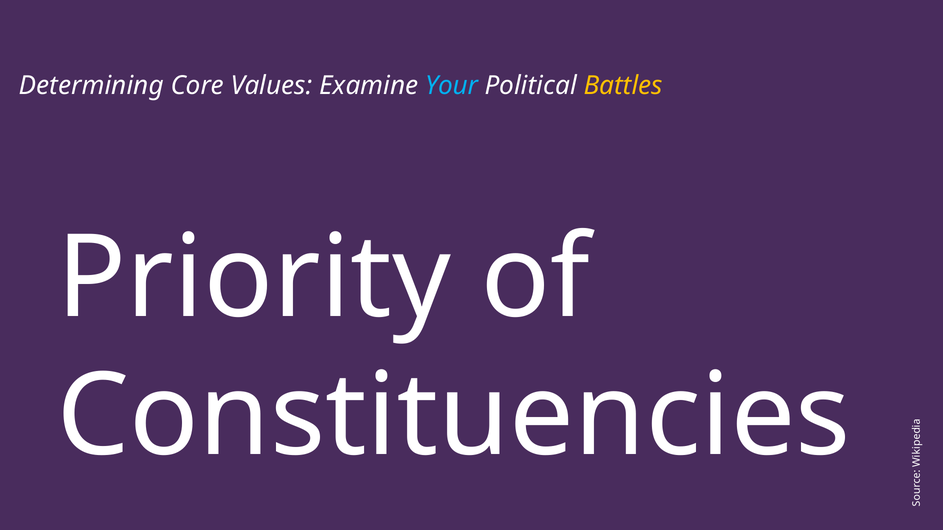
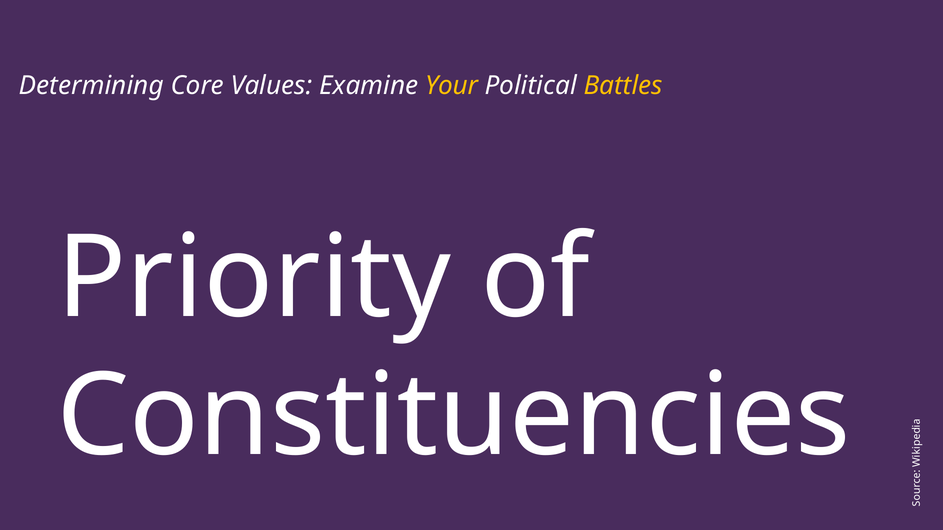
Your colour: light blue -> yellow
